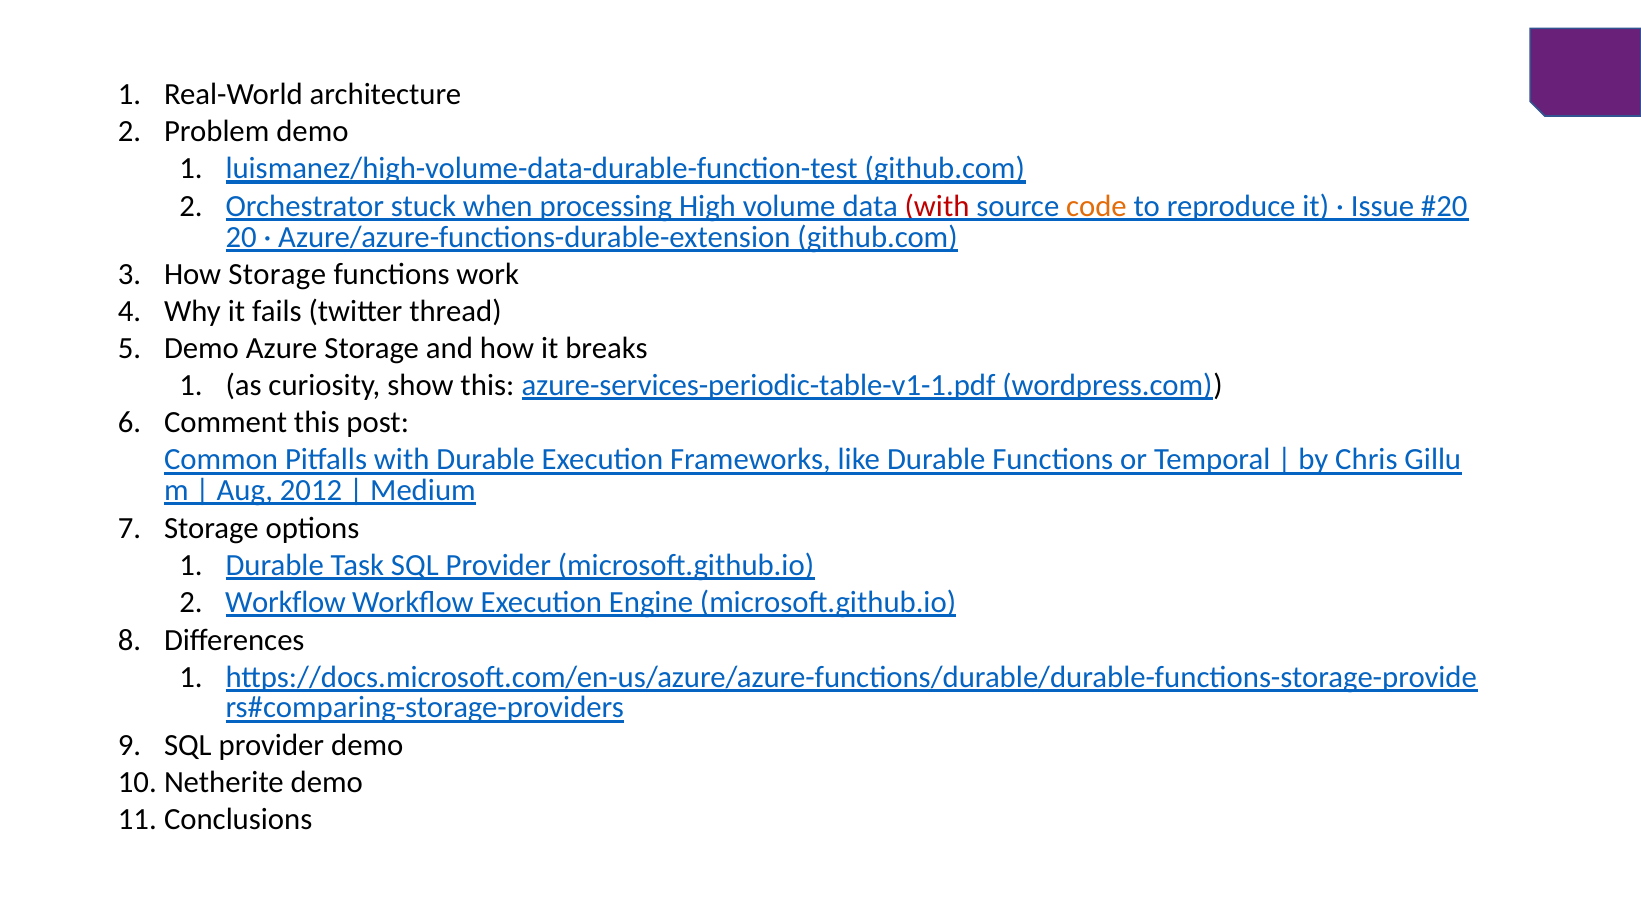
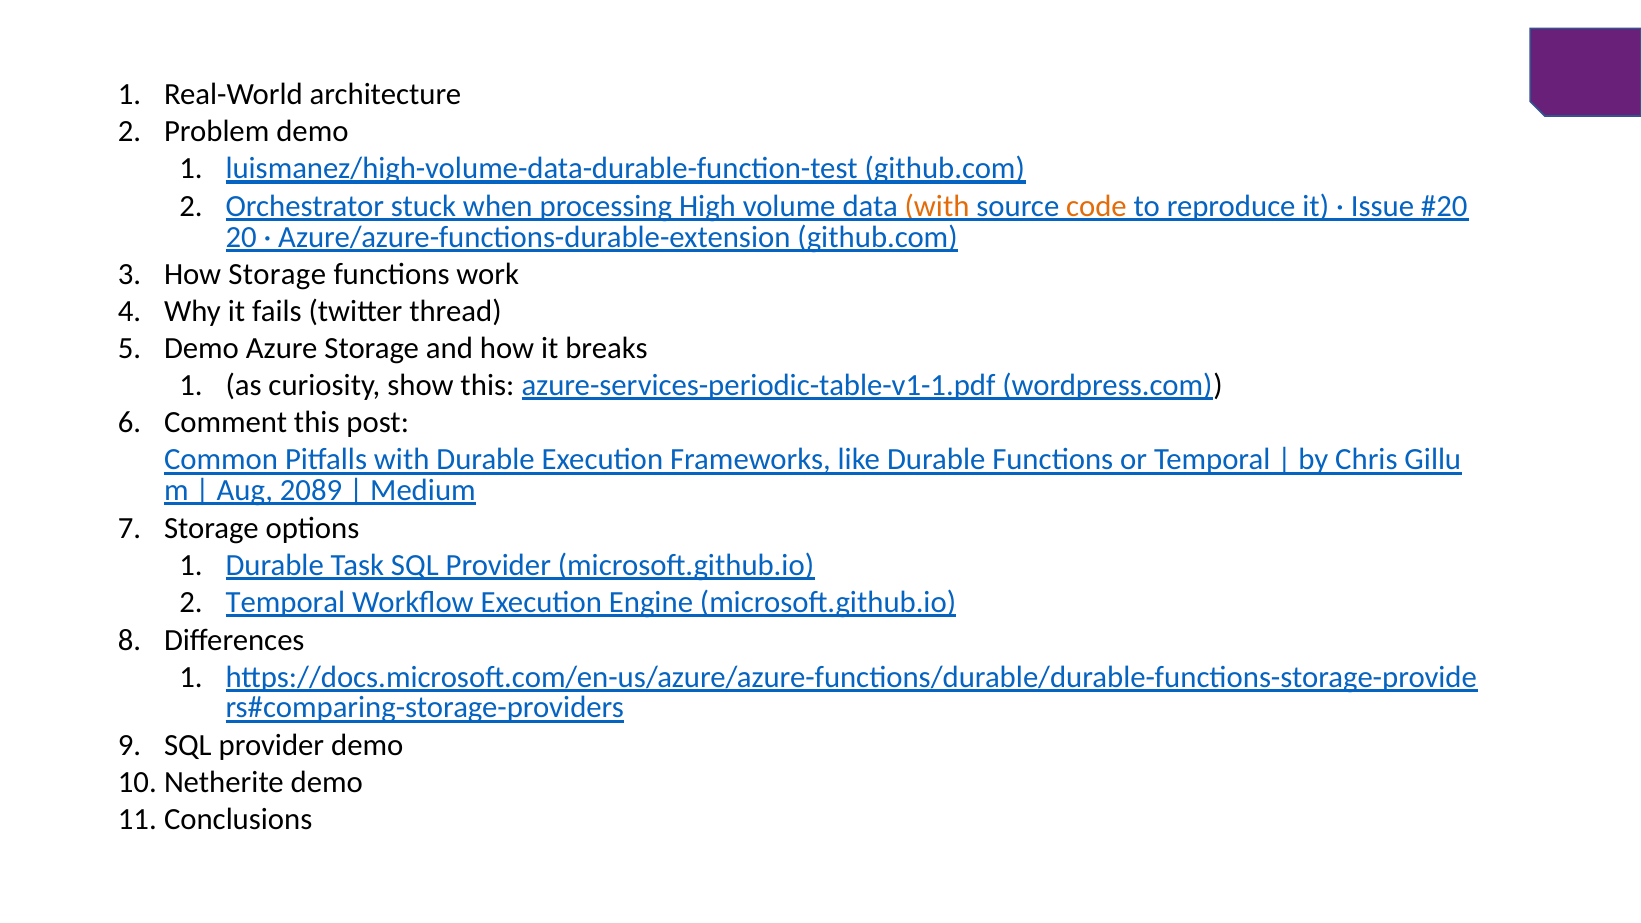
with at (937, 206) colour: red -> orange
2012: 2012 -> 2089
Workflow at (286, 603): Workflow -> Temporal
